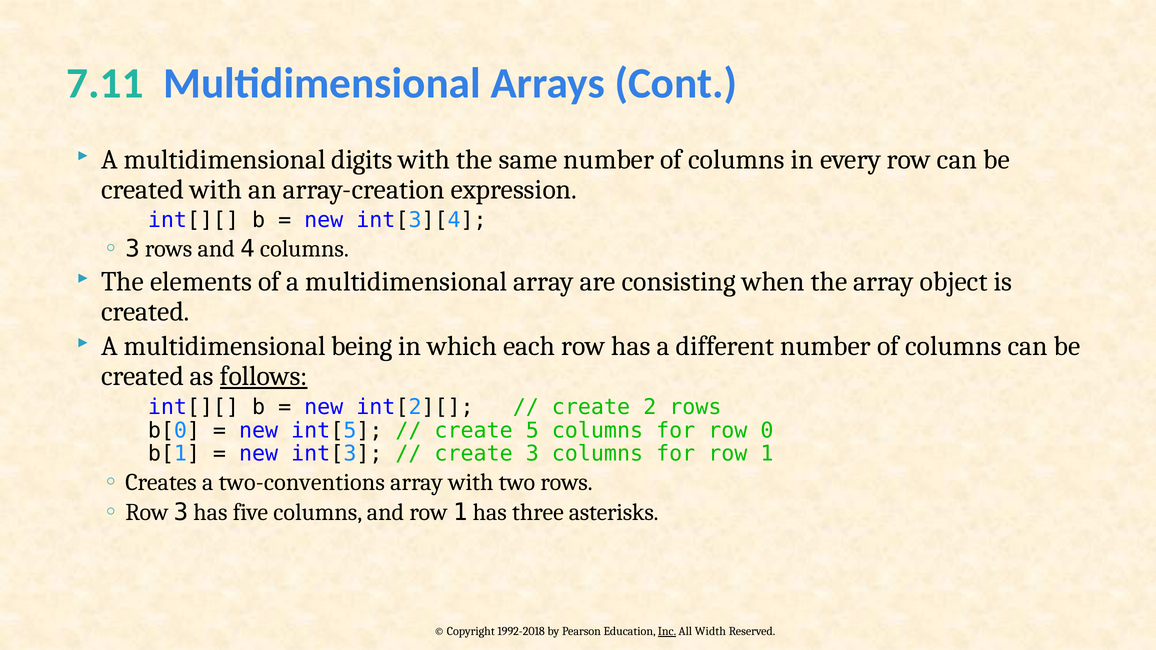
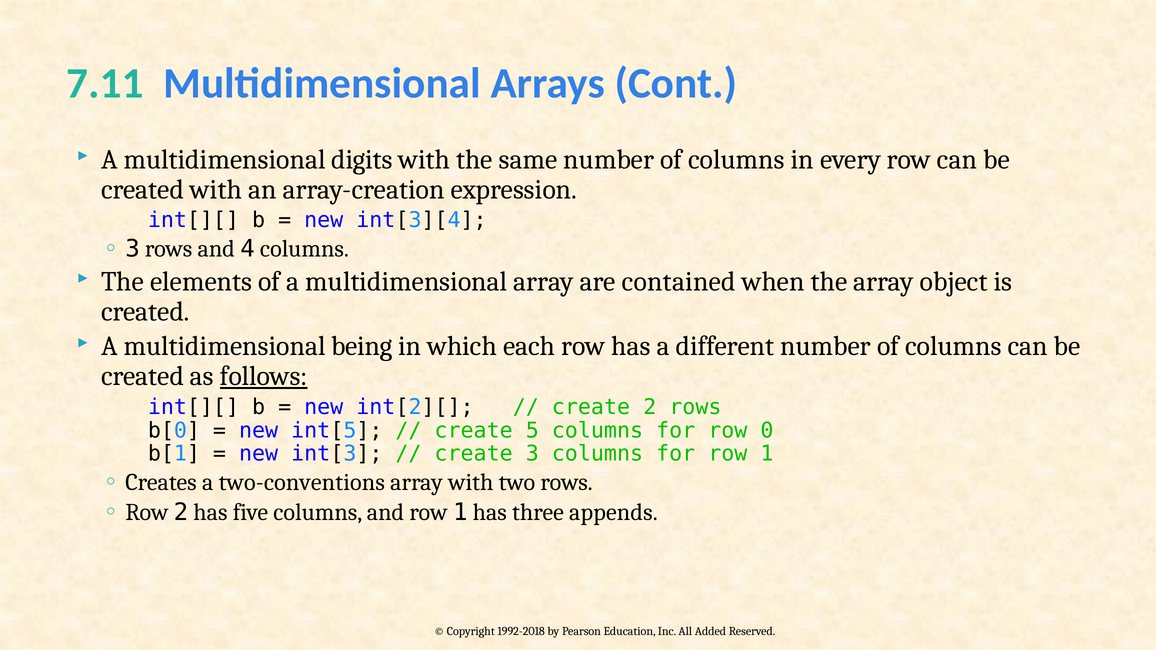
consisting: consisting -> contained
Row 3: 3 -> 2
asterisks: asterisks -> appends
Inc underline: present -> none
Width: Width -> Added
